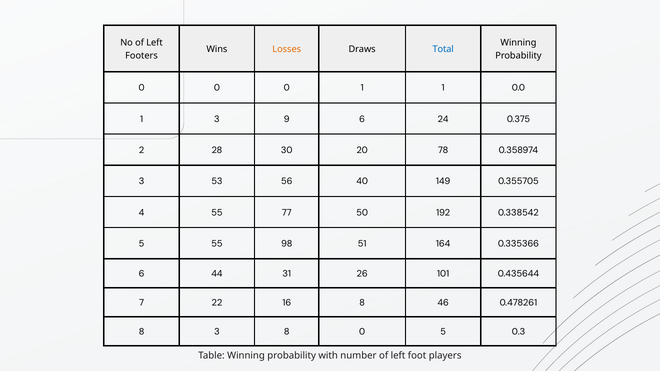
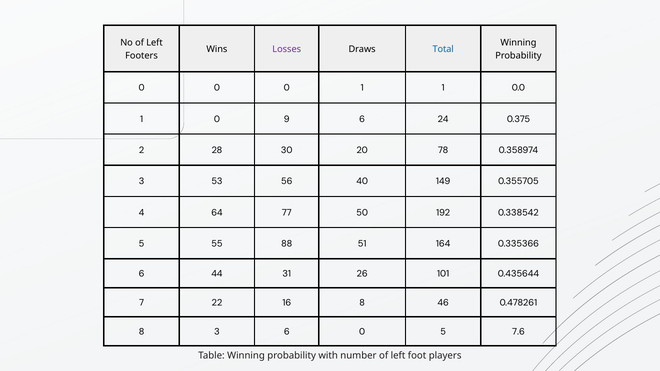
Losses colour: orange -> purple
1 3: 3 -> 0
4 55: 55 -> 64
98: 98 -> 88
3 8: 8 -> 6
0.3: 0.3 -> 7.6
